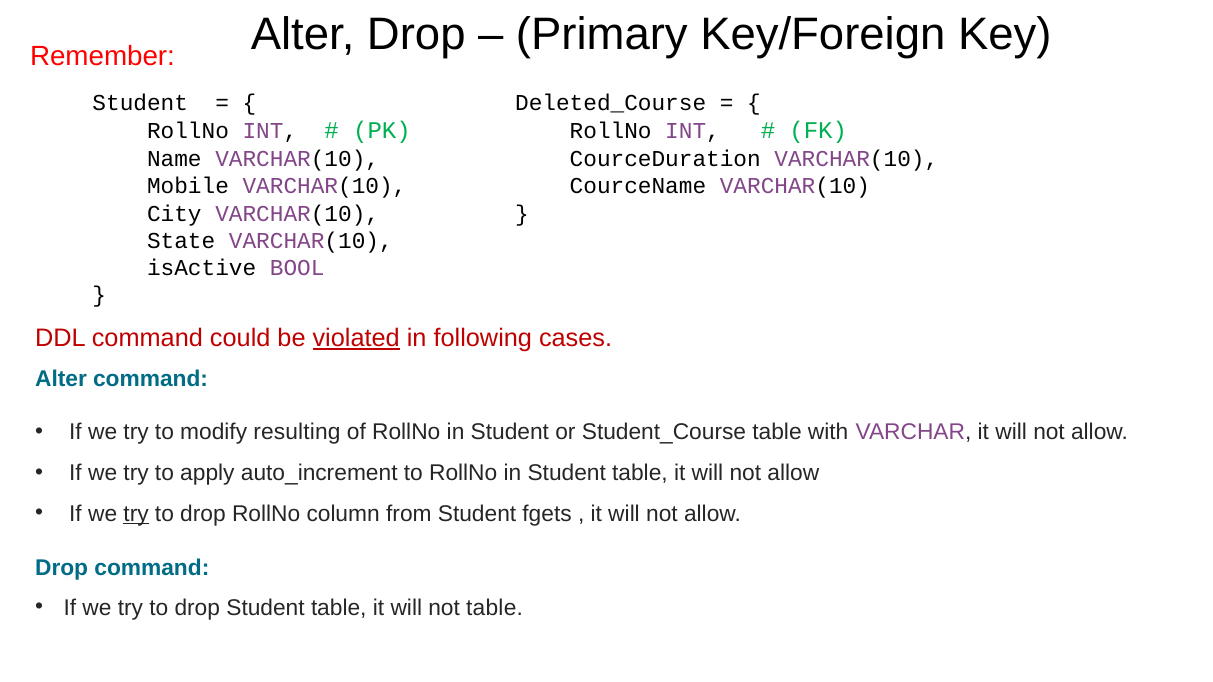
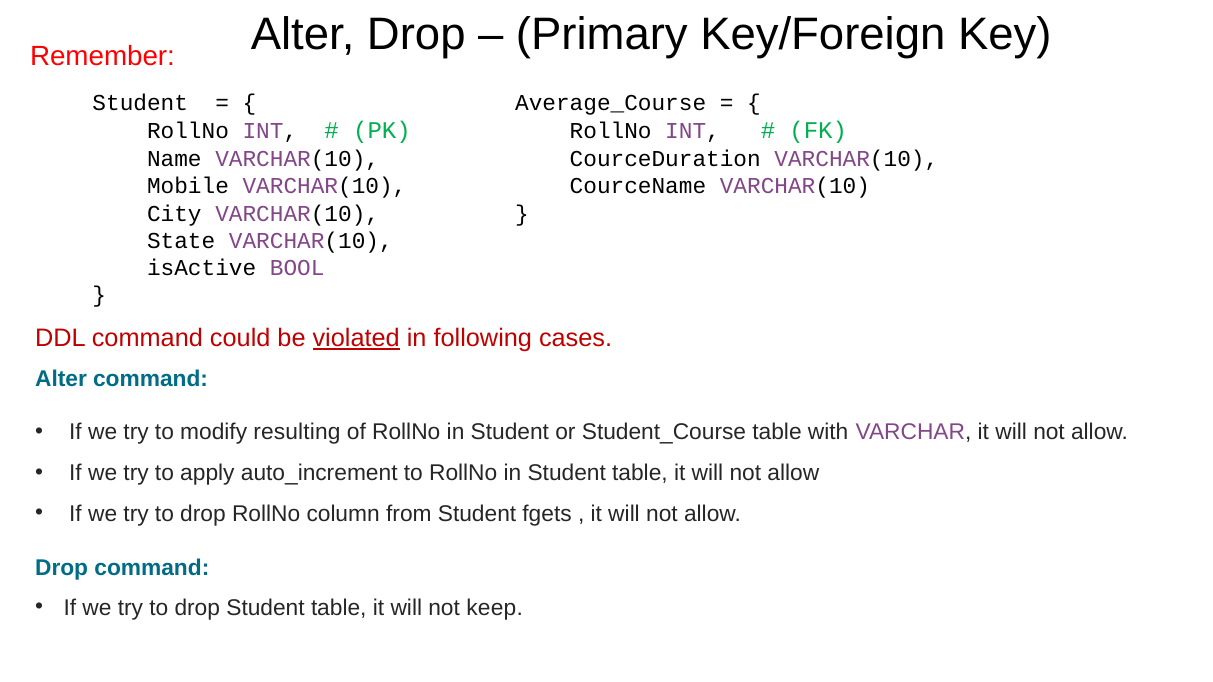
Deleted_Course: Deleted_Course -> Average_Course
try at (136, 514) underline: present -> none
not table: table -> keep
